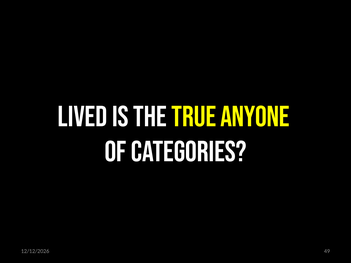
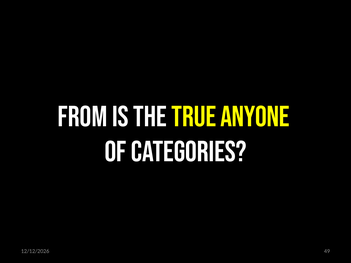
LIVED: LIVED -> FROM
